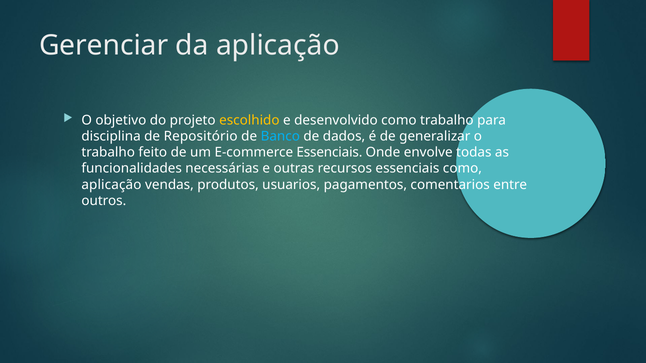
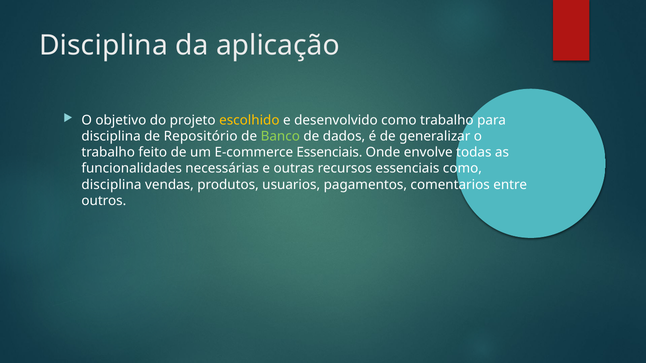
Gerenciar at (104, 45): Gerenciar -> Disciplina
Banco colour: light blue -> light green
aplicação at (111, 185): aplicação -> disciplina
